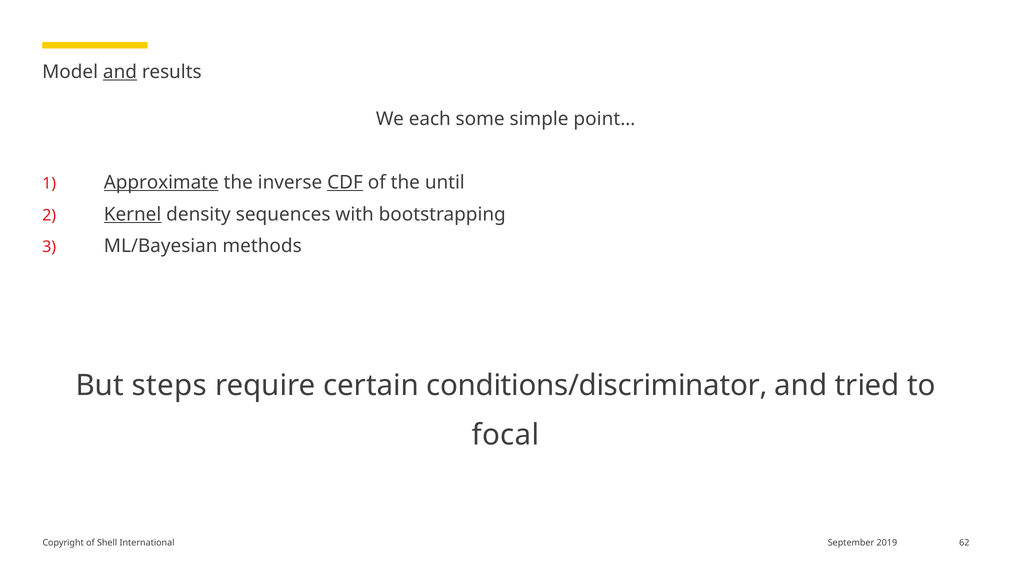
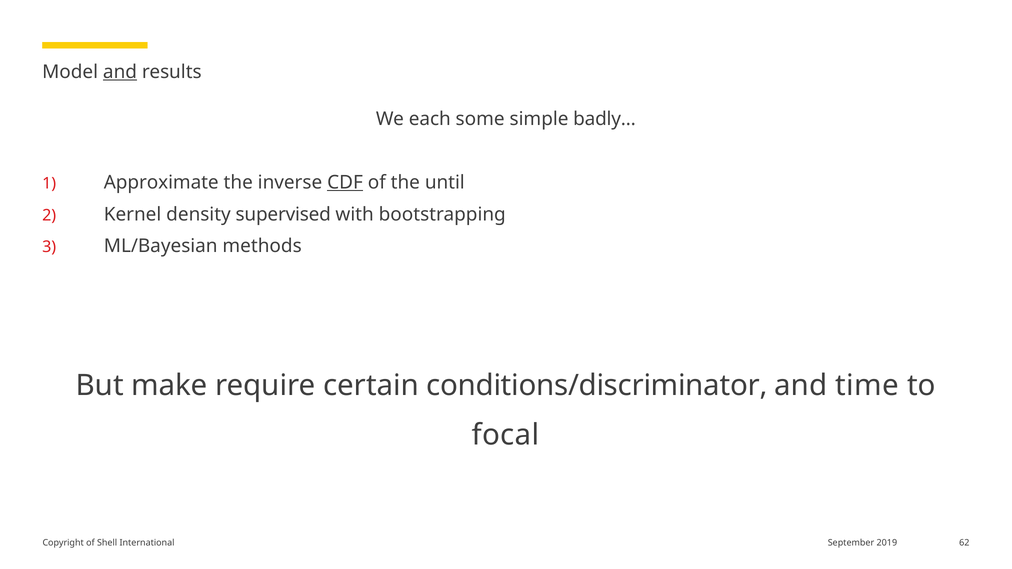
point…: point… -> badly…
Approximate underline: present -> none
Kernel underline: present -> none
sequences: sequences -> supervised
steps: steps -> make
tried: tried -> time
